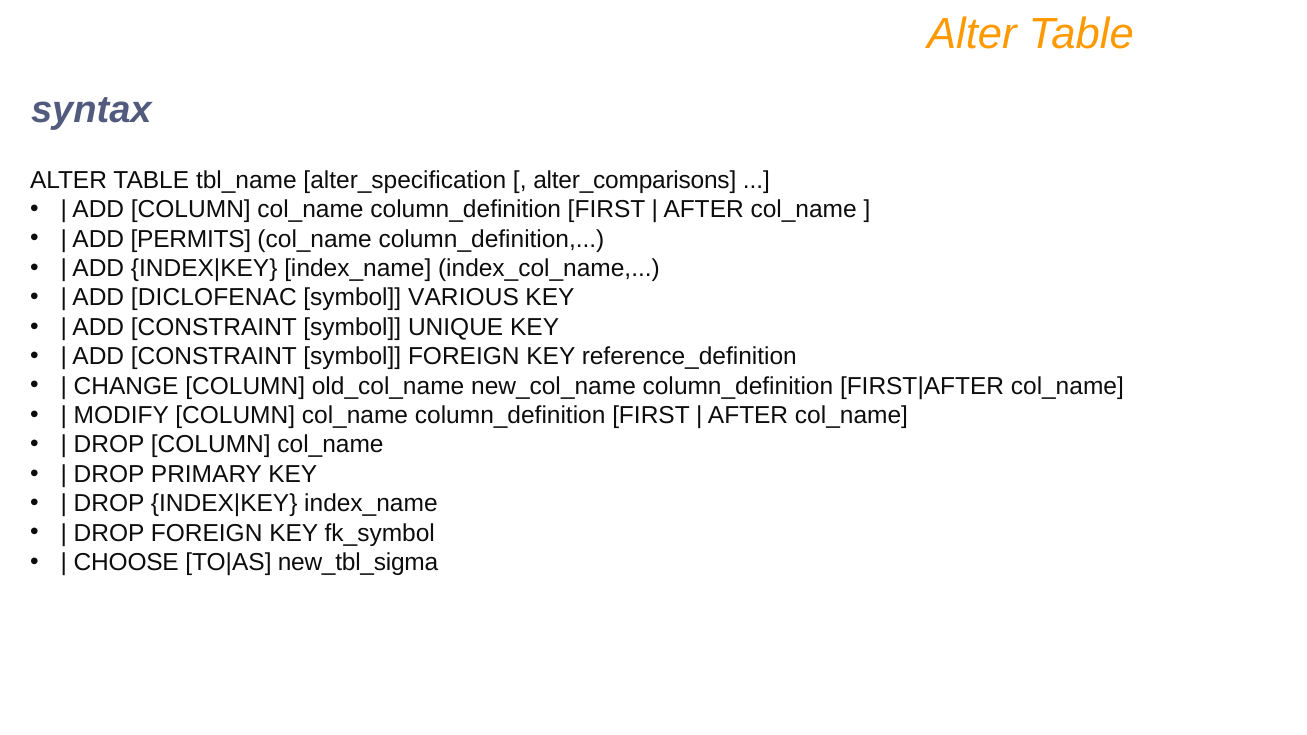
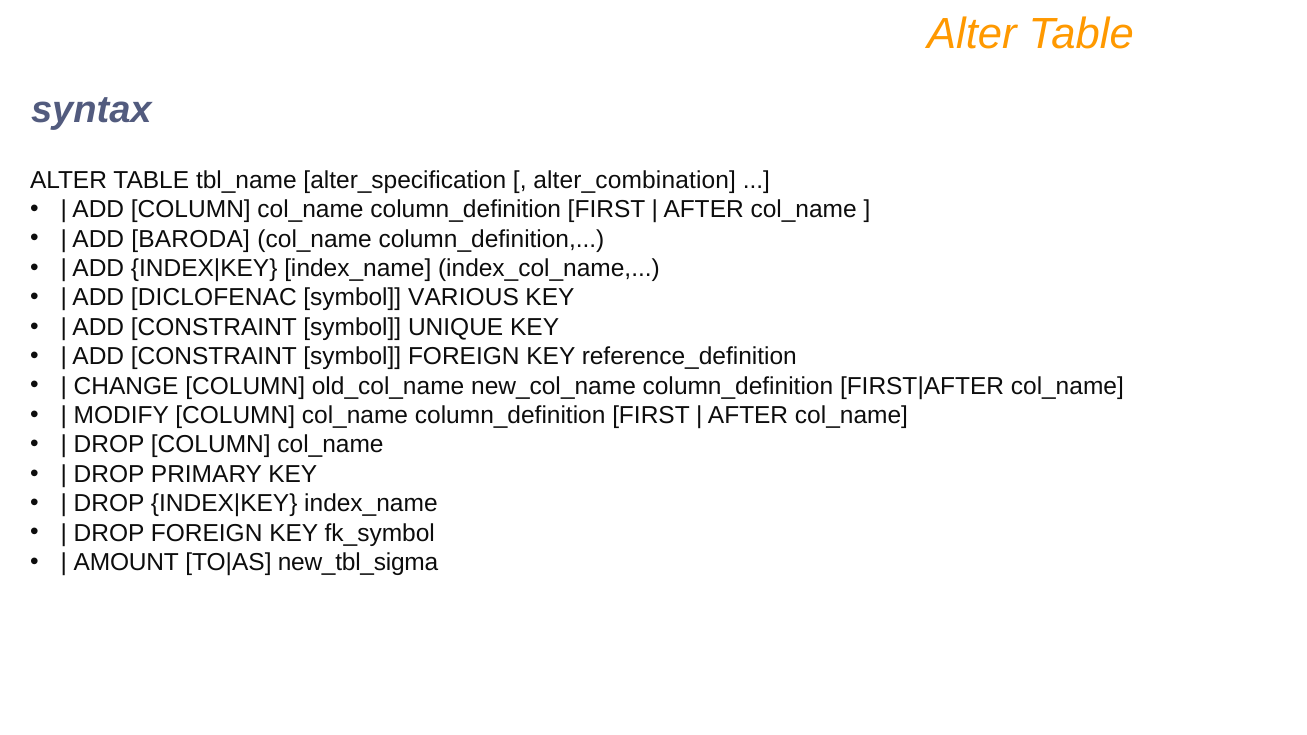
alter_comparisons: alter_comparisons -> alter_combination
PERMITS: PERMITS -> BARODA
CHOOSE: CHOOSE -> AMOUNT
